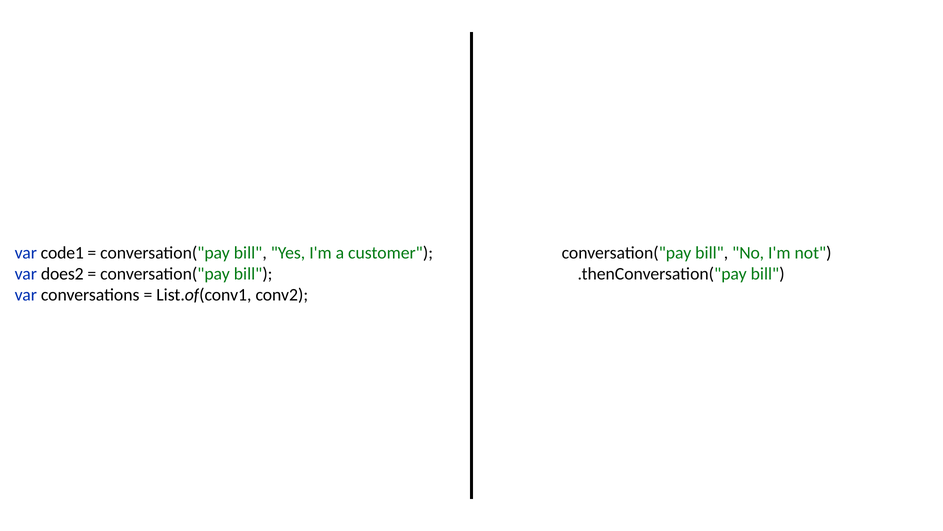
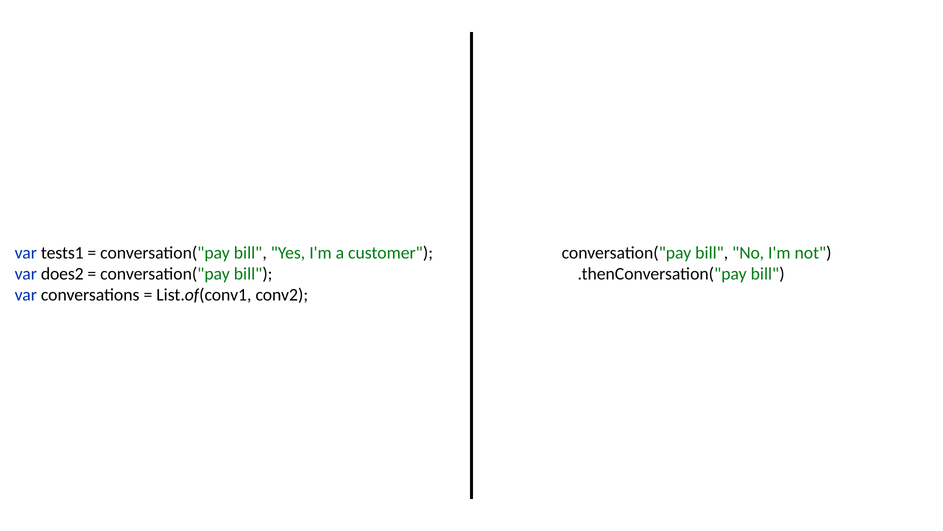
code1: code1 -> tests1
